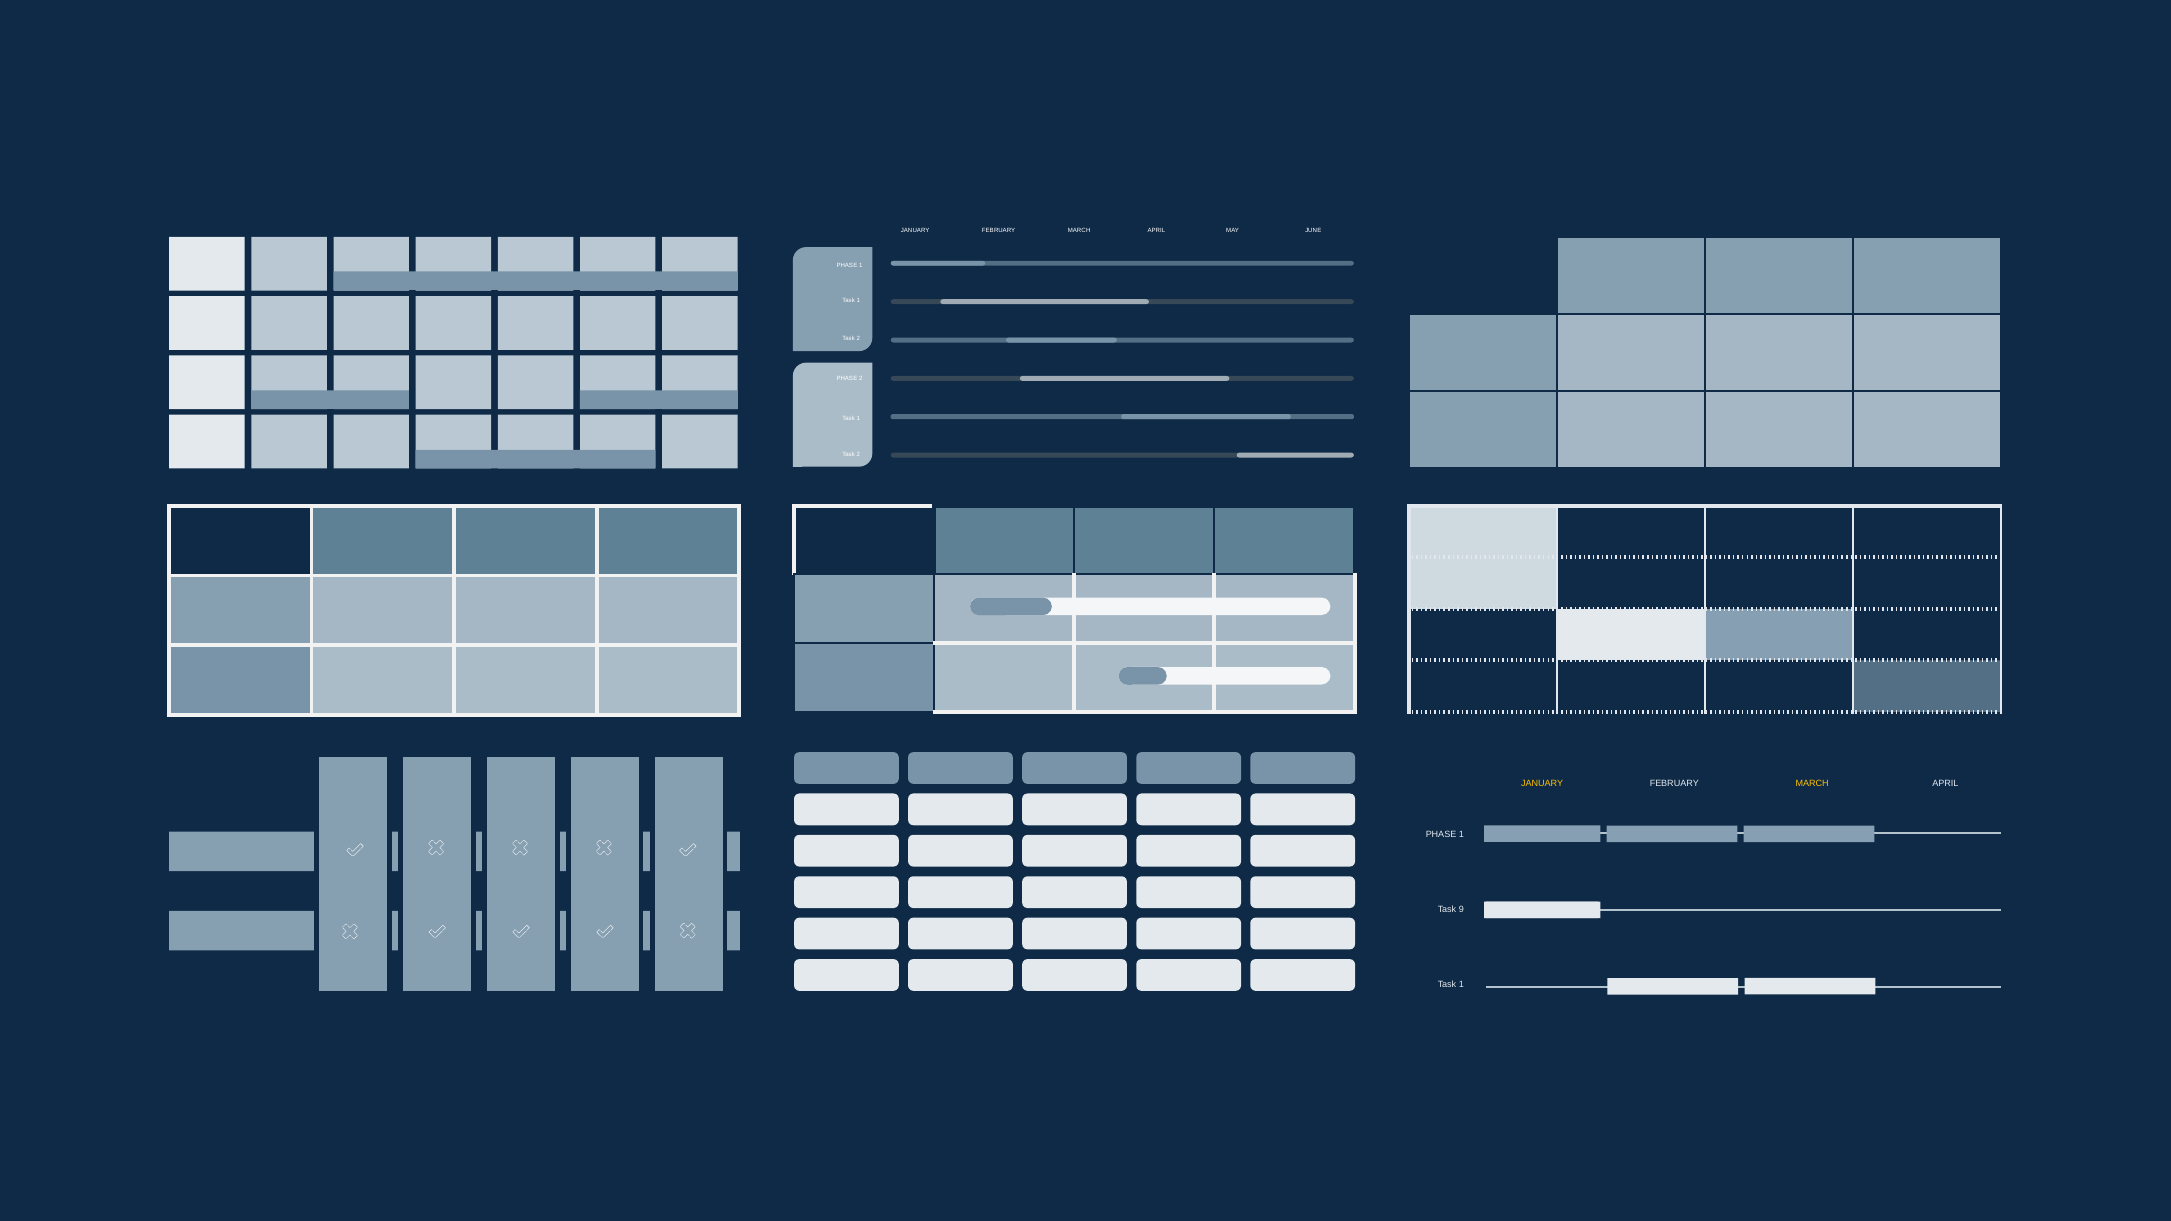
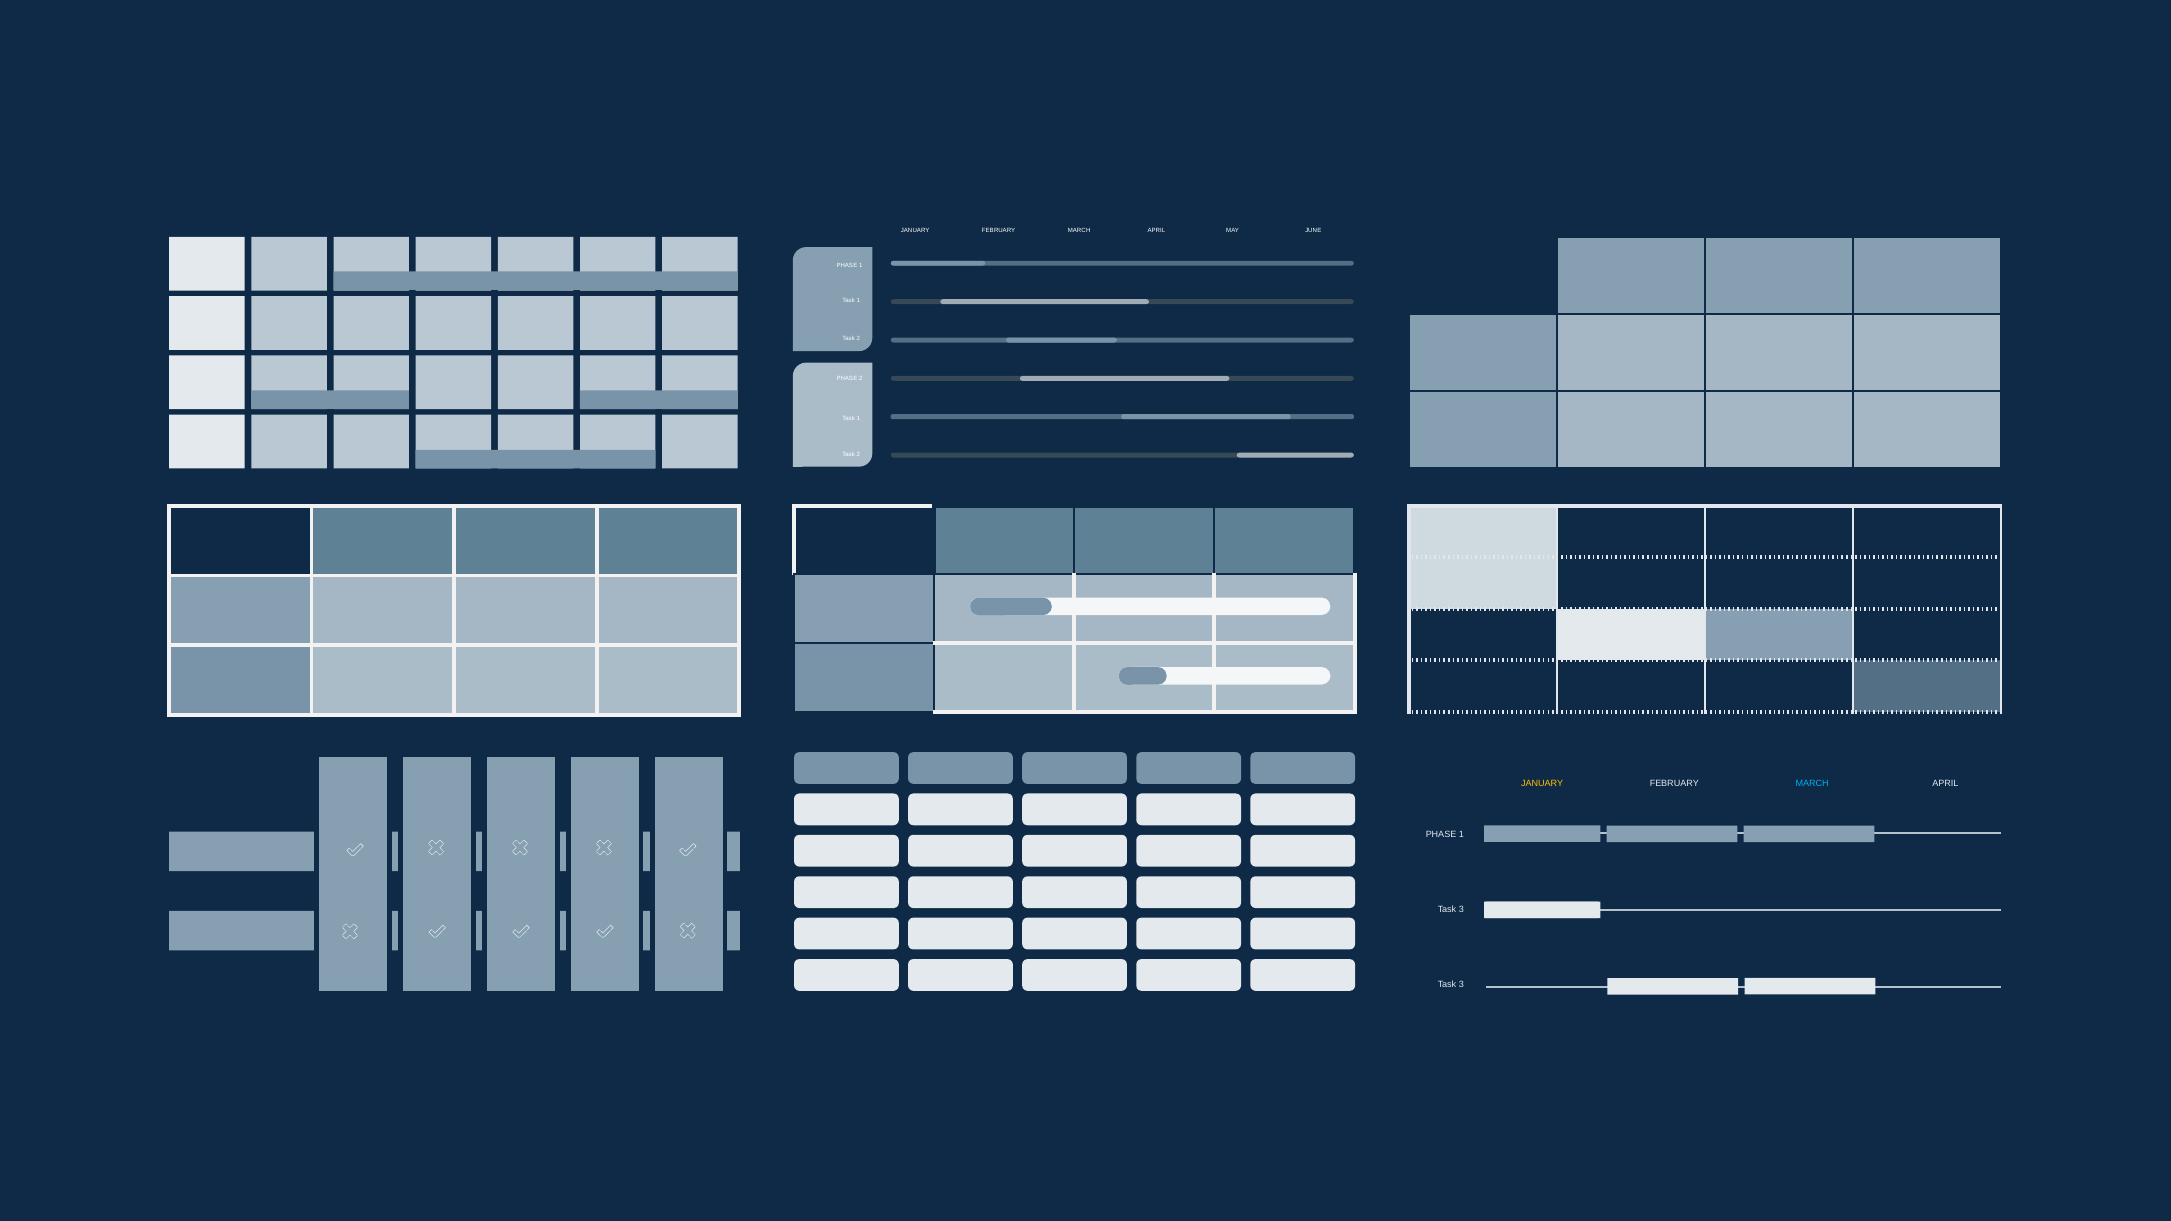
MARCH at (1812, 784) colour: yellow -> light blue
9 at (1461, 909): 9 -> 3
1 at (1461, 984): 1 -> 3
